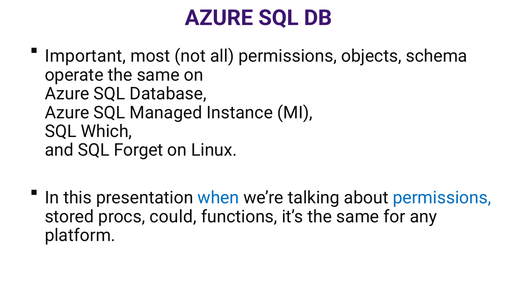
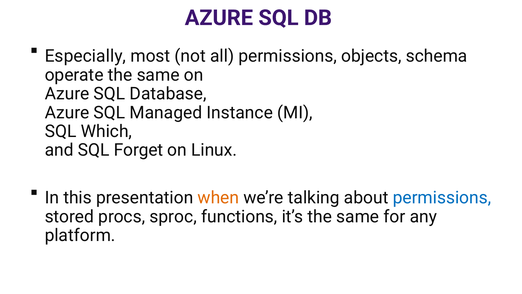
Important: Important -> Especially
when colour: blue -> orange
could: could -> sproc
